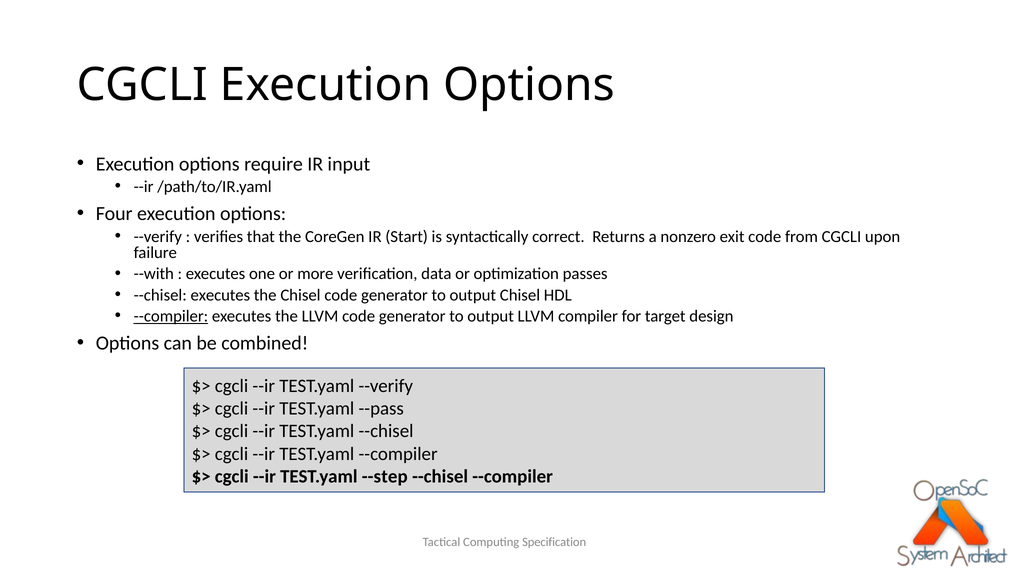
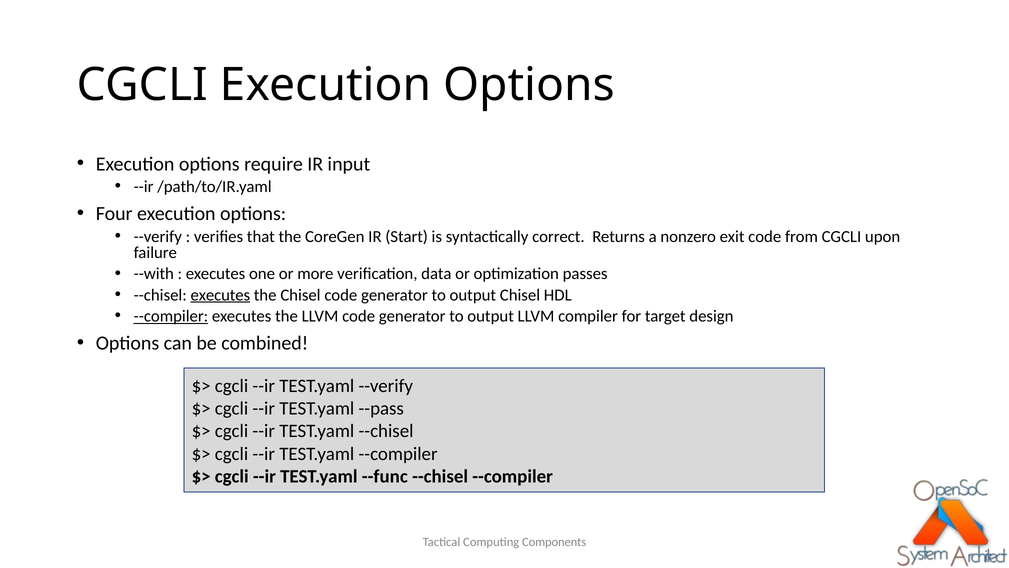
executes at (220, 295) underline: none -> present
--step: --step -> --func
Specification: Specification -> Components
